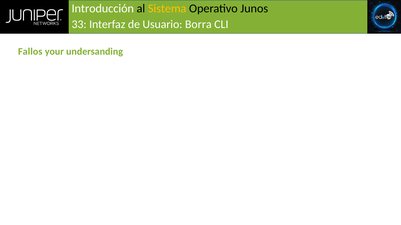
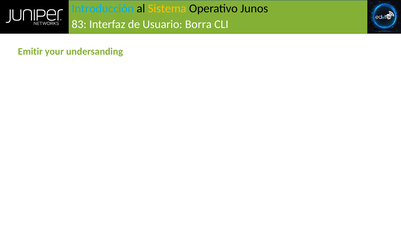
Introducción colour: white -> light blue
33: 33 -> 83
Fallos: Fallos -> Emitir
